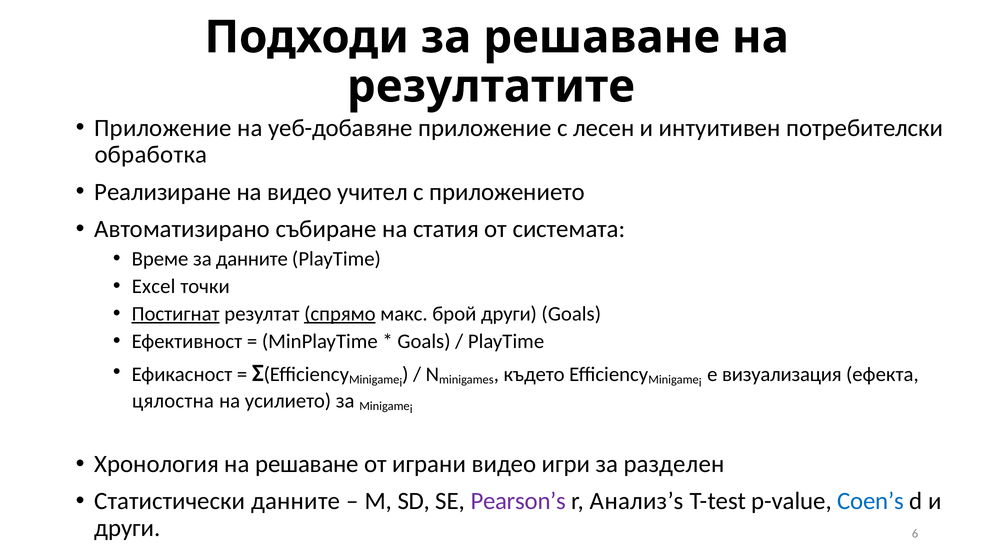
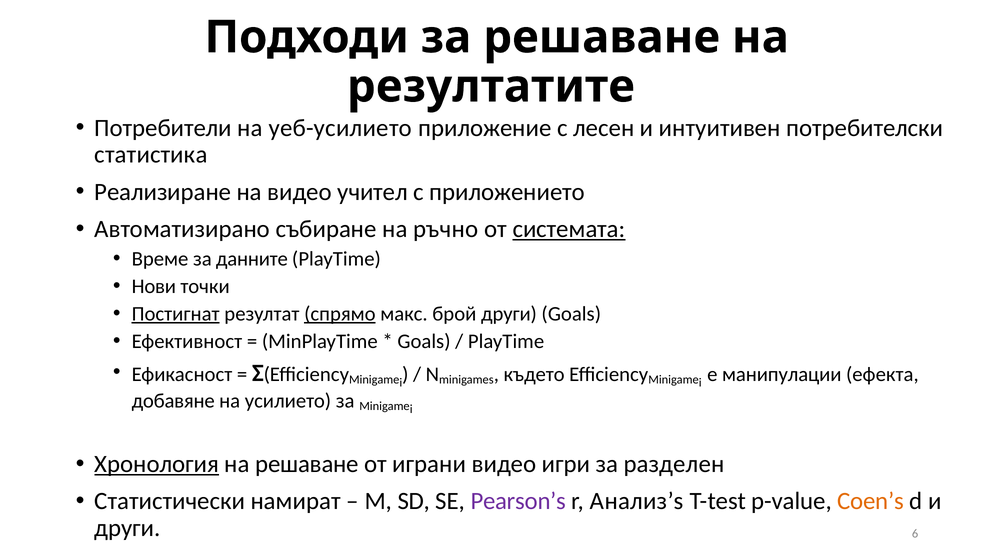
Приложение at (163, 128): Приложение -> Потребители
уеб-добавяне: уеб-добавяне -> уеб-усилието
обработка: обработка -> статистика
статия: статия -> ръчно
системата underline: none -> present
Excel: Excel -> Нови
визуализация: визуализация -> манипулации
цялостна: цялостна -> добавяне
Хронология underline: none -> present
Статистически данните: данните -> намират
Coen’s colour: blue -> orange
